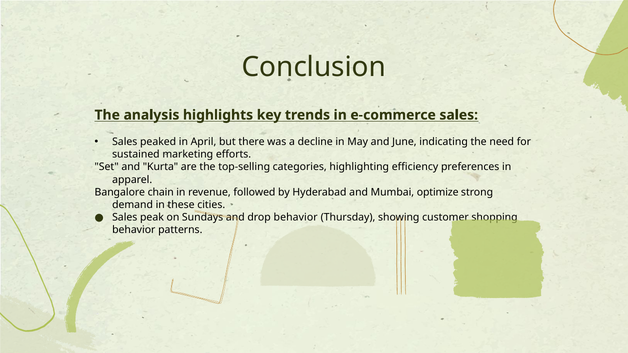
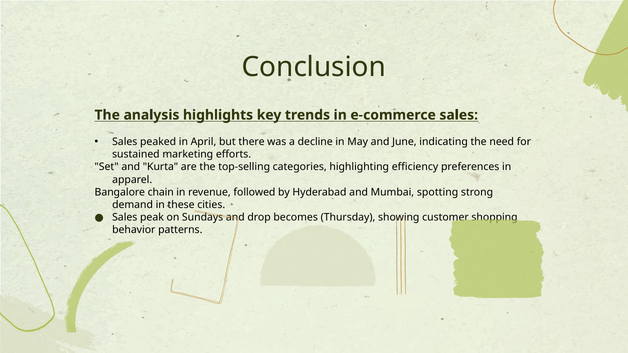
optimize: optimize -> spotting
drop behavior: behavior -> becomes
